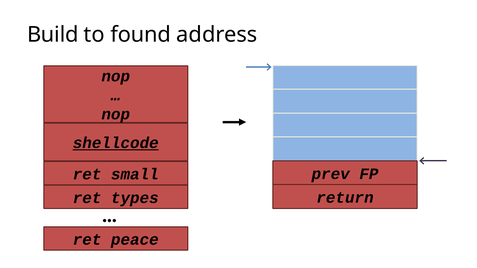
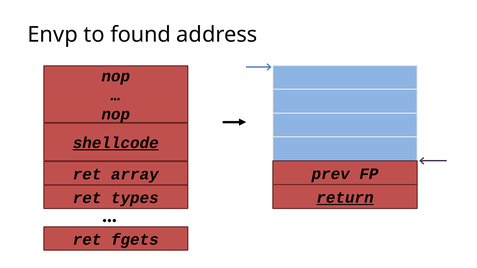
Build: Build -> Envp
small: small -> array
return underline: none -> present
peace: peace -> fgets
